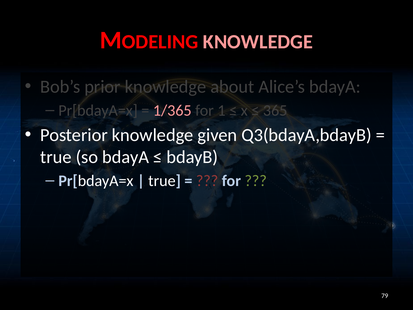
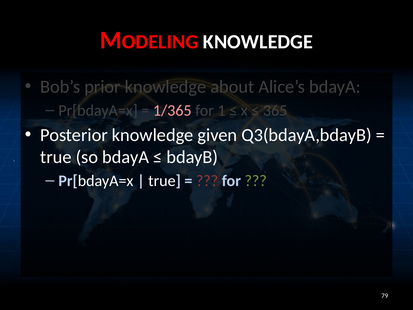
KNOWLEDGE at (258, 42) colour: pink -> white
